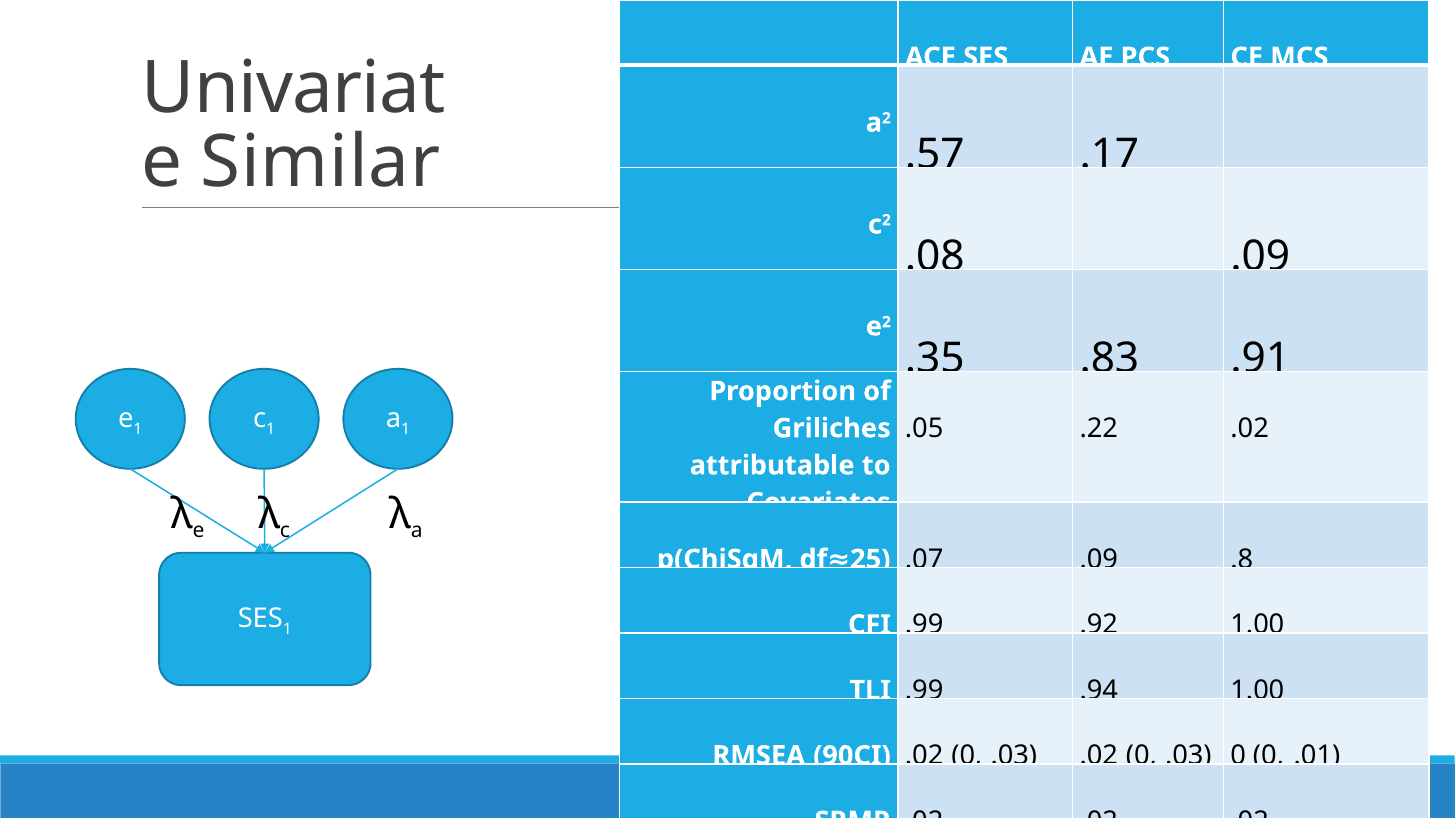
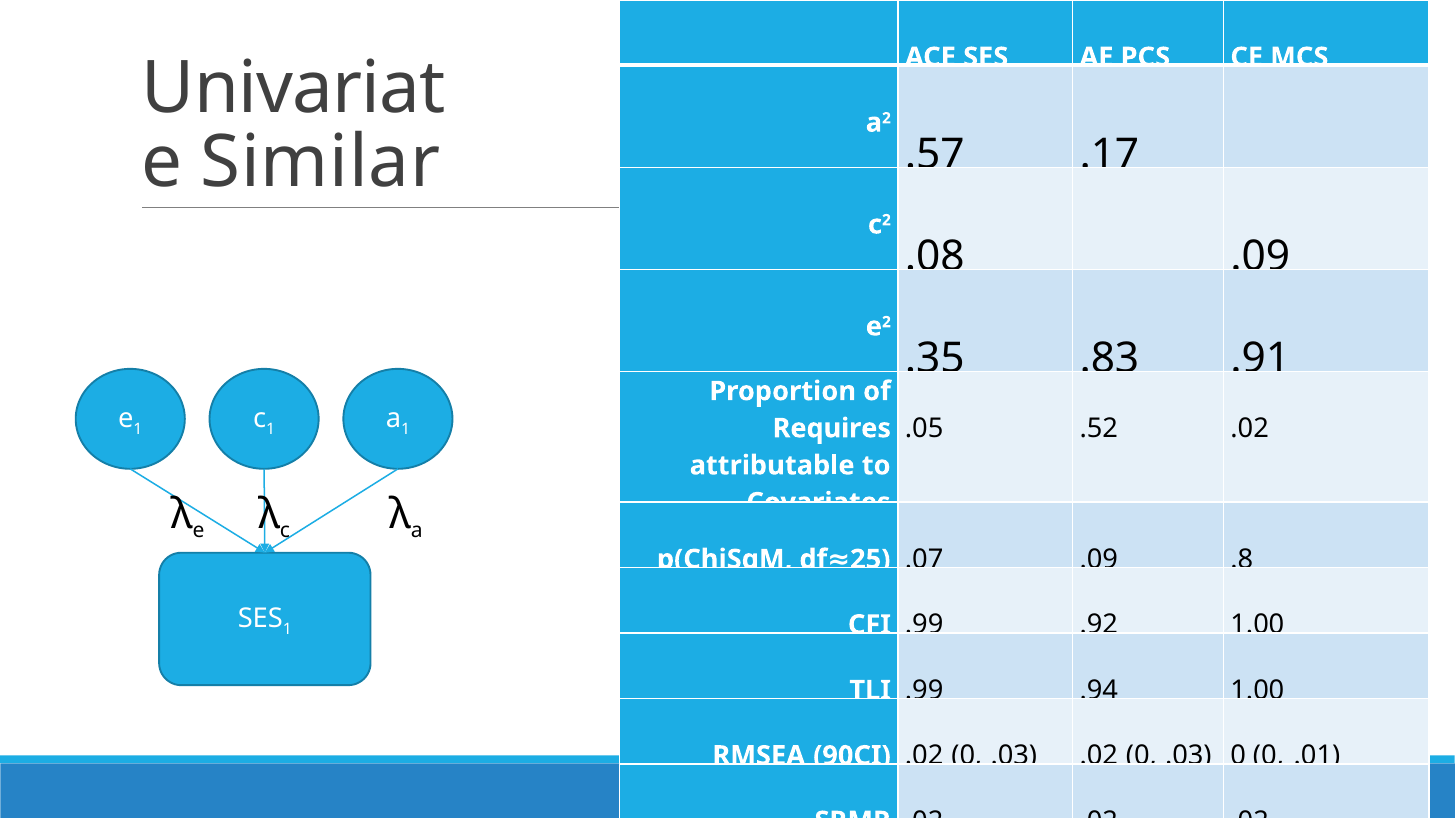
.22: .22 -> .52
Griliches: Griliches -> Requires
